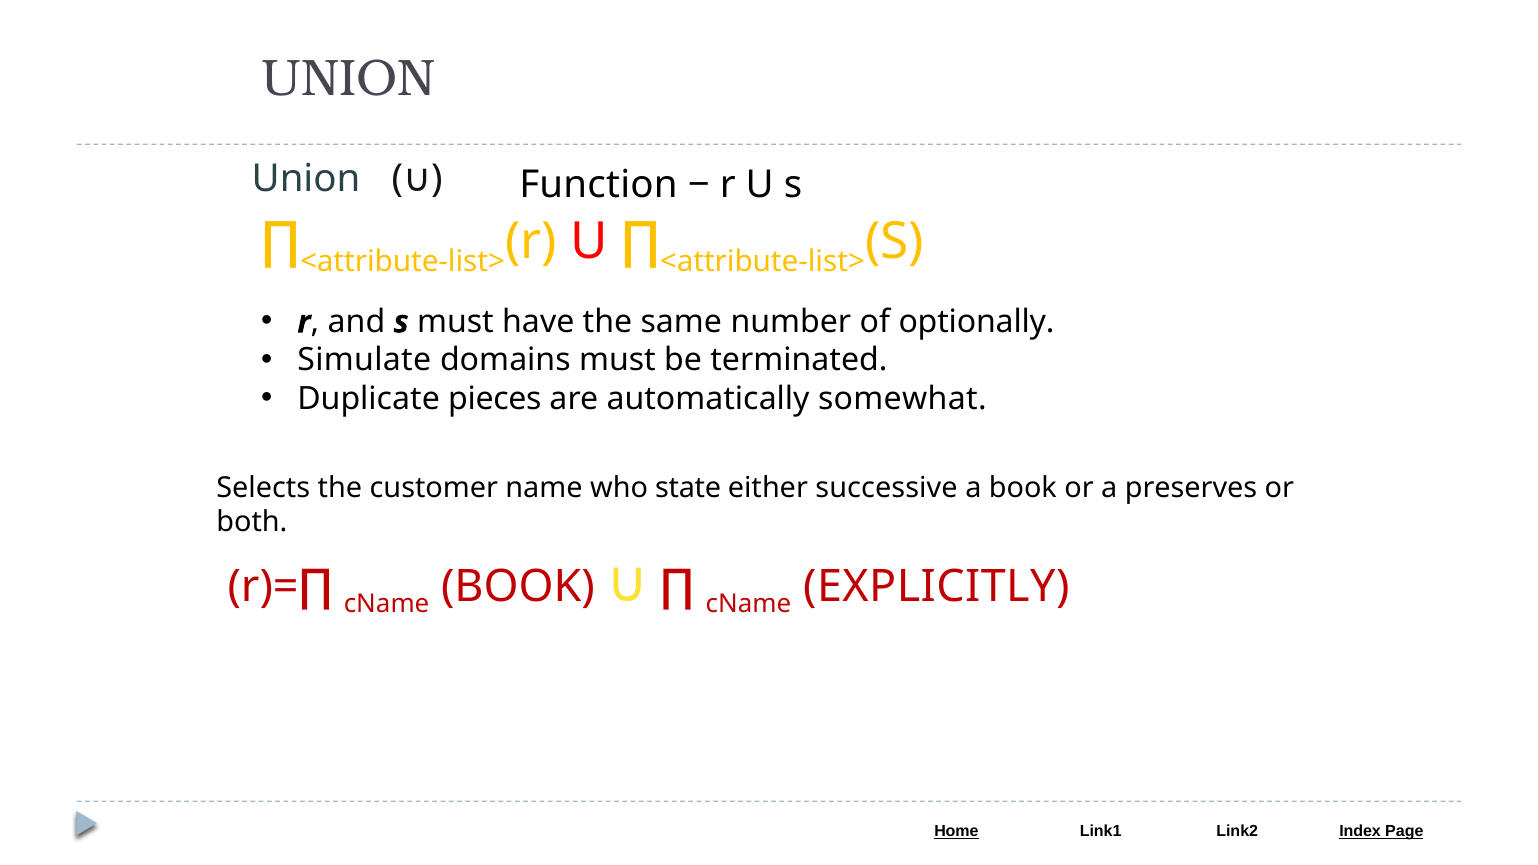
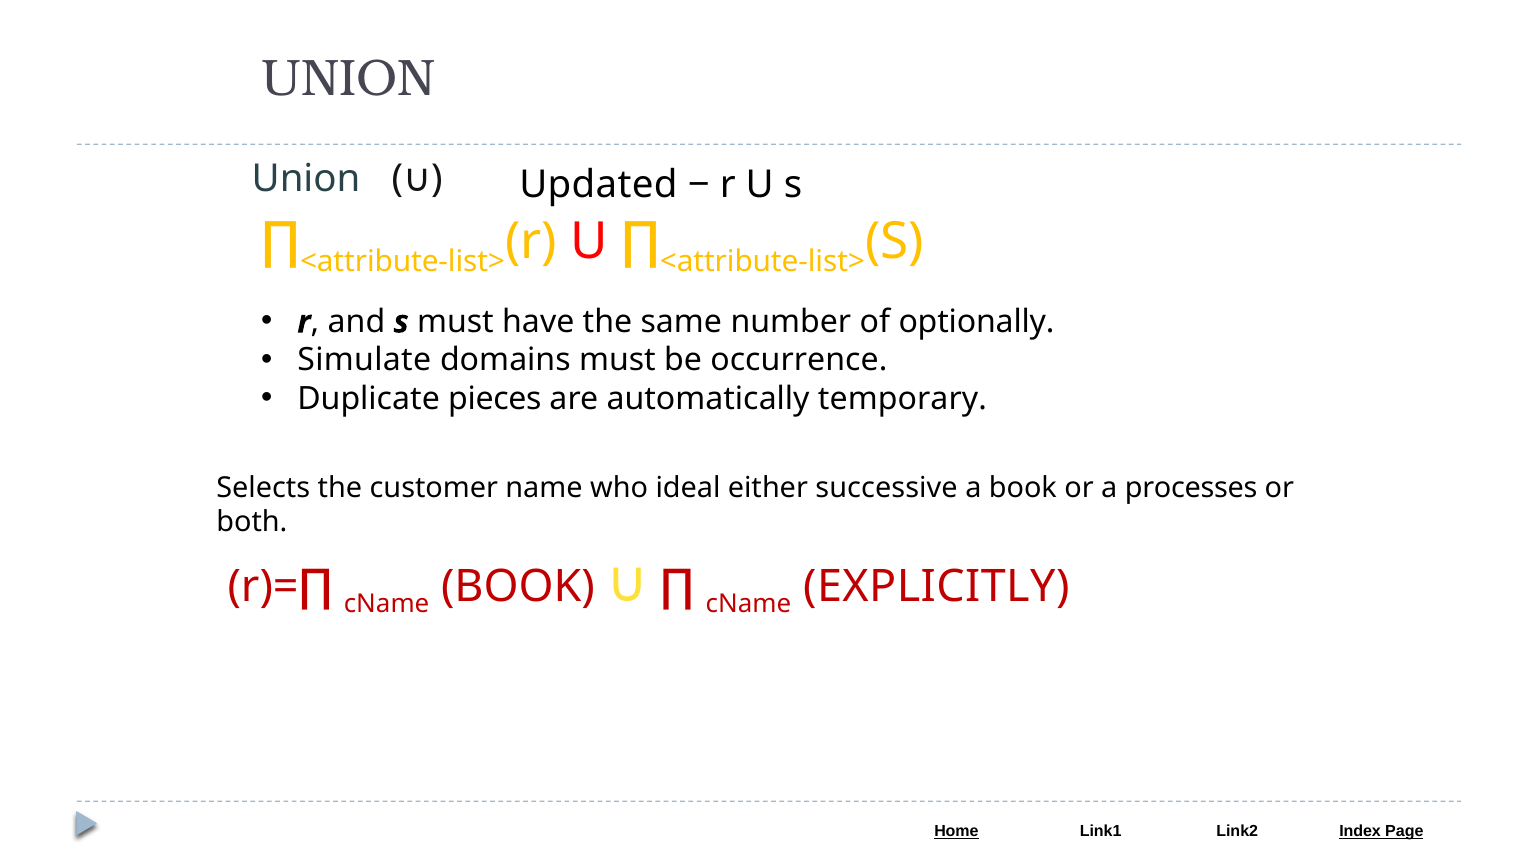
Function: Function -> Updated
terminated: terminated -> occurrence
somewhat: somewhat -> temporary
state: state -> ideal
preserves: preserves -> processes
